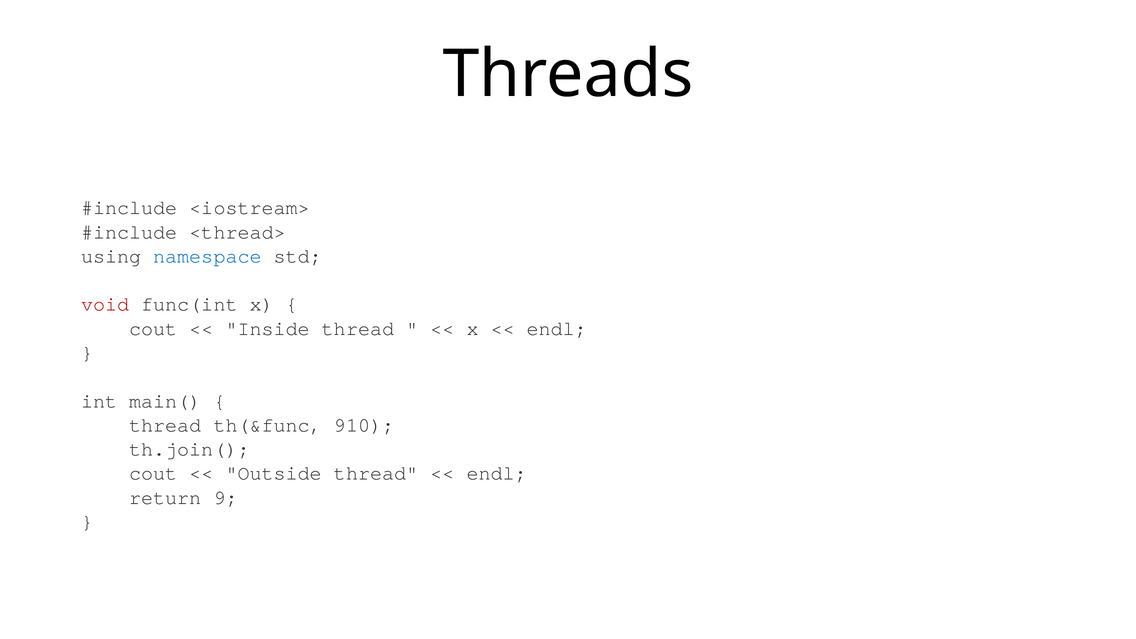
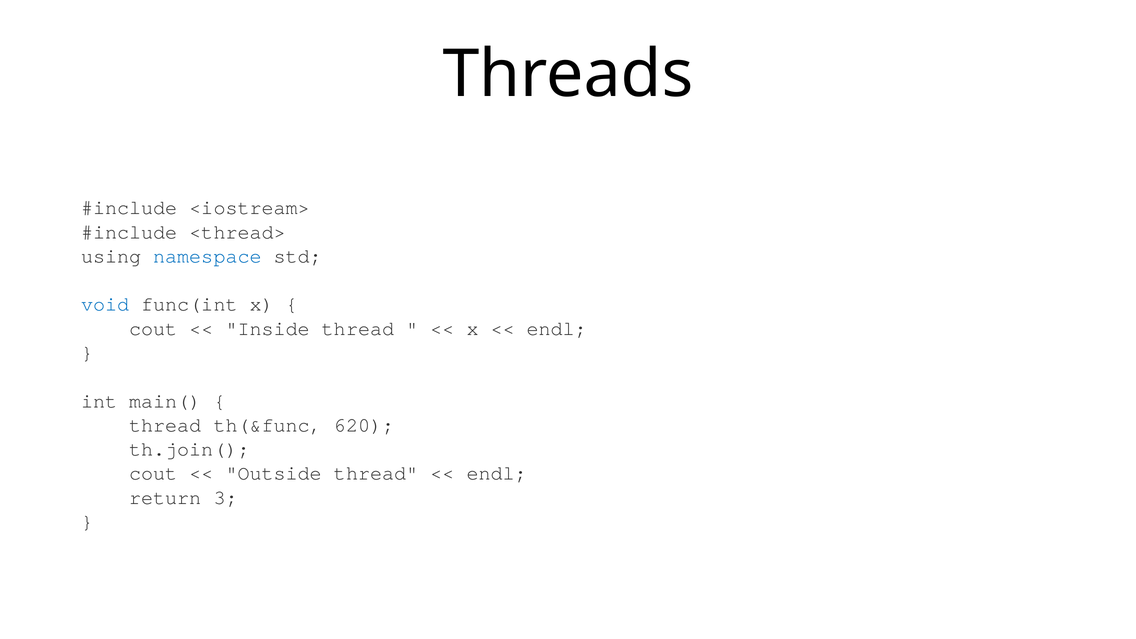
void colour: red -> blue
910: 910 -> 620
9: 9 -> 3
